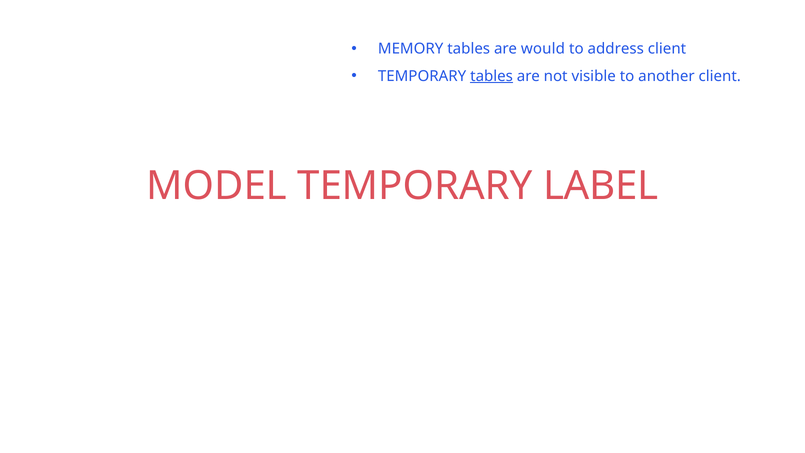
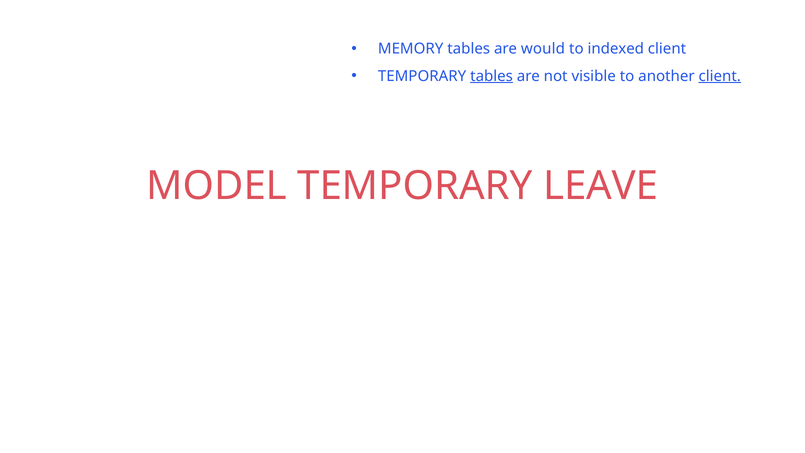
address: address -> indexed
client at (720, 76) underline: none -> present
LABEL: LABEL -> LEAVE
